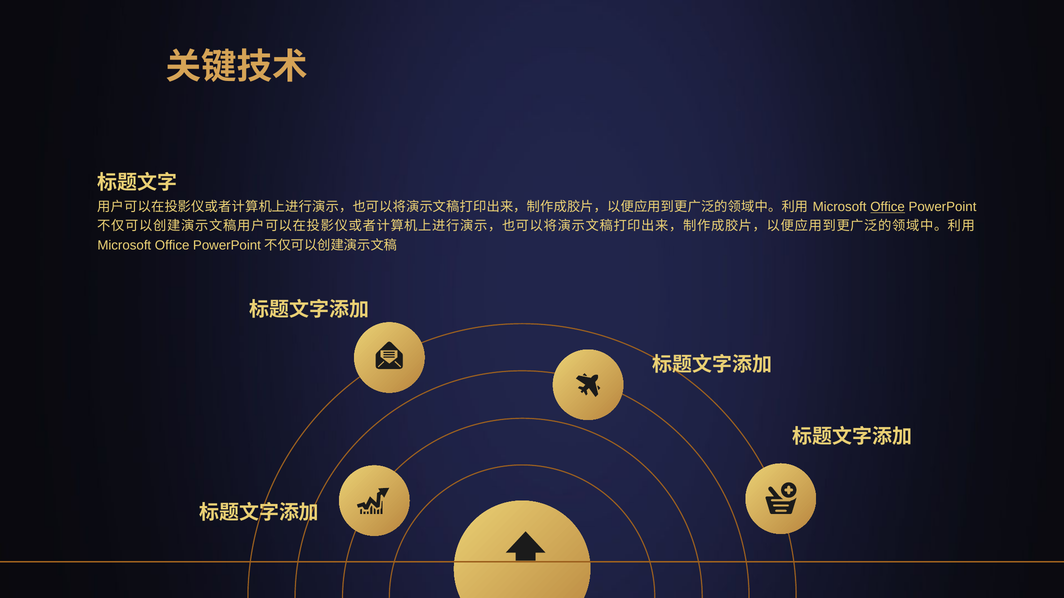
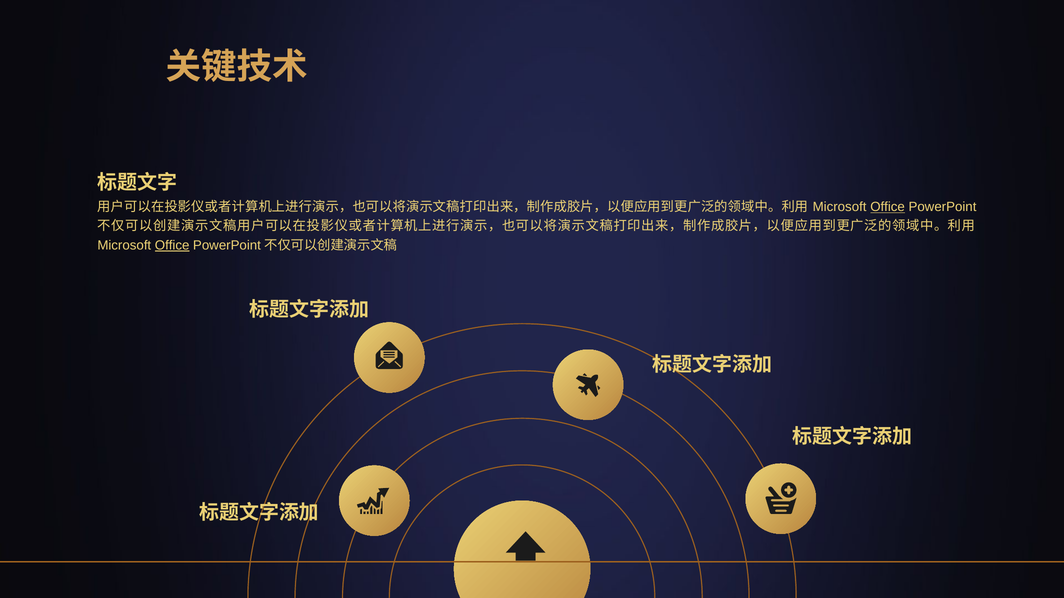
Office at (172, 245) underline: none -> present
